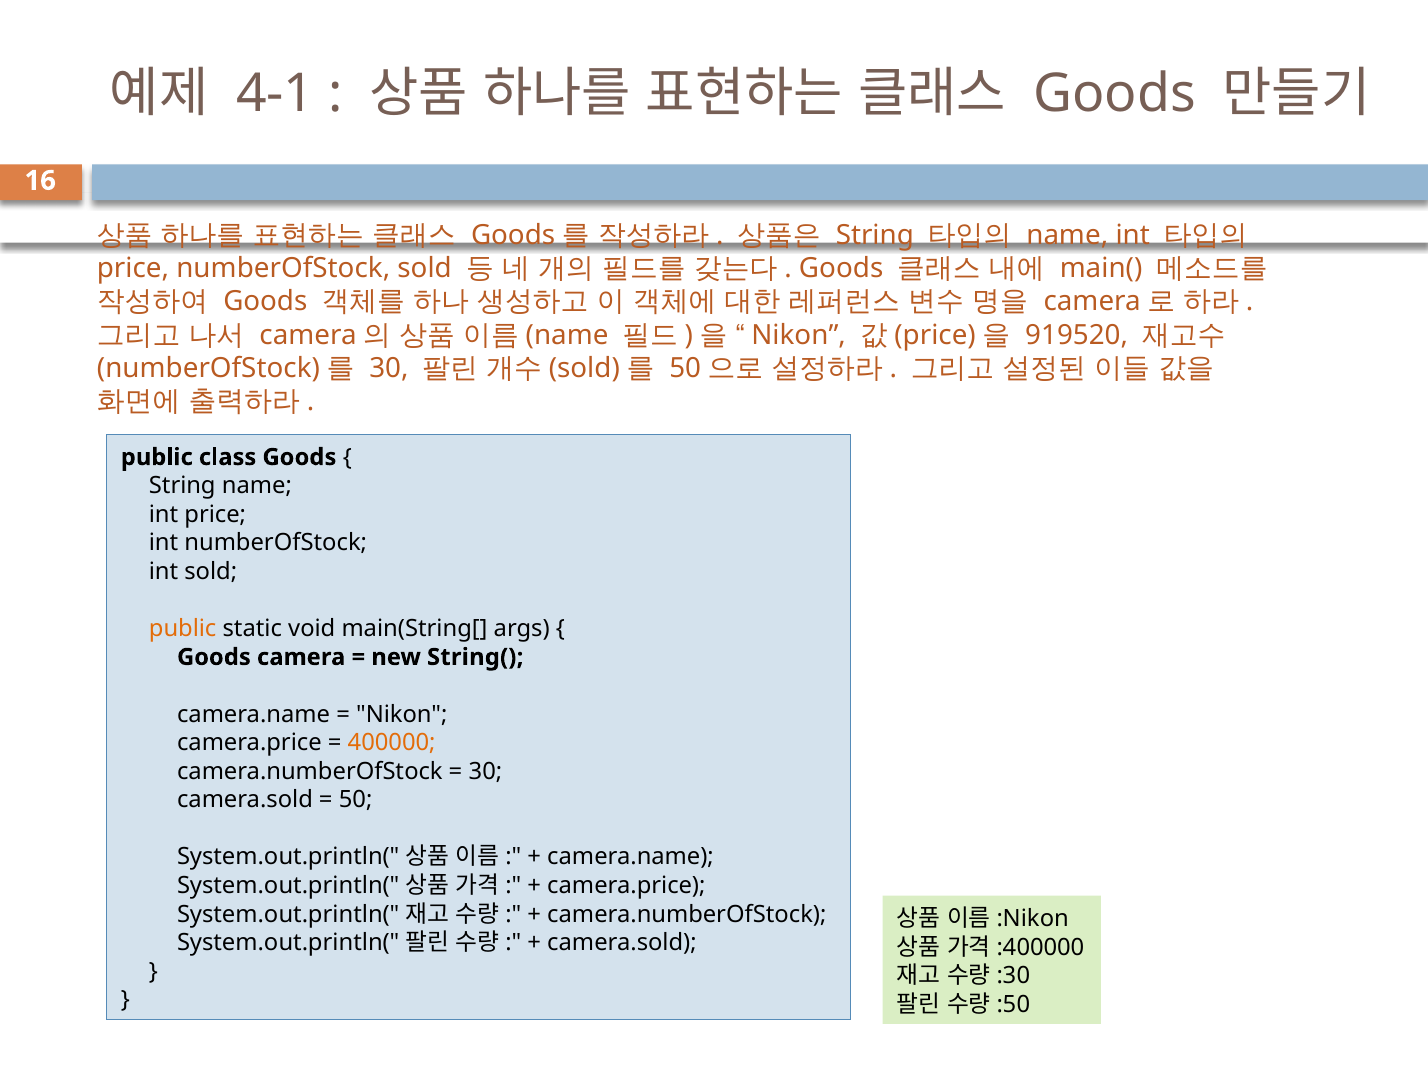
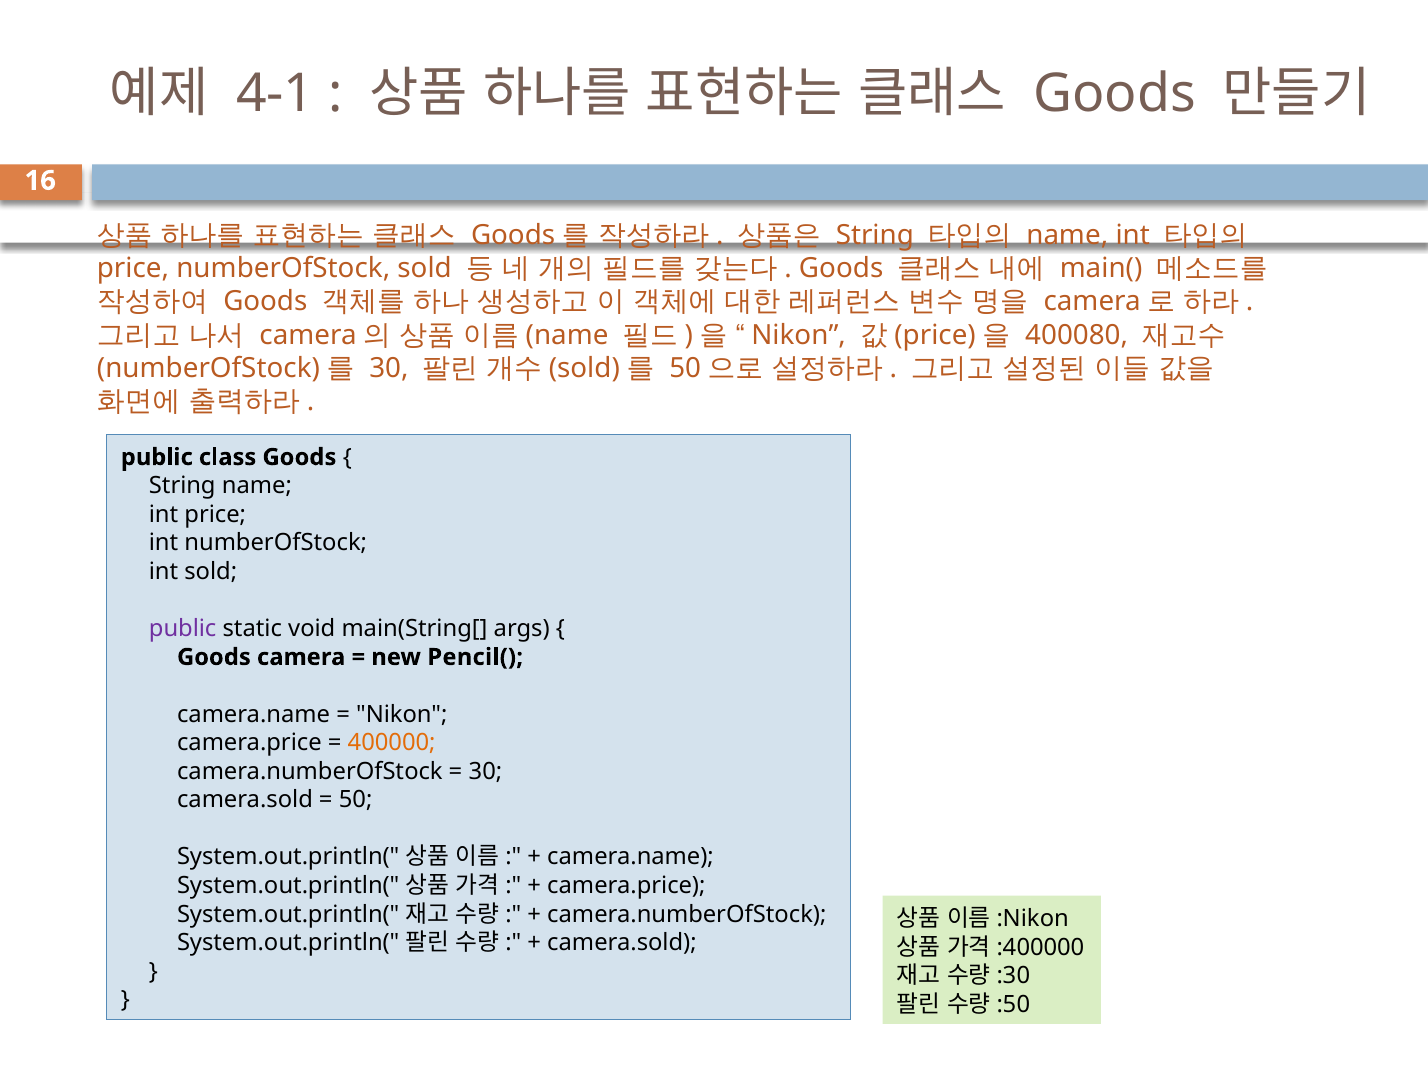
919520: 919520 -> 400080
public at (183, 629) colour: orange -> purple
String(: String( -> Pencil(
